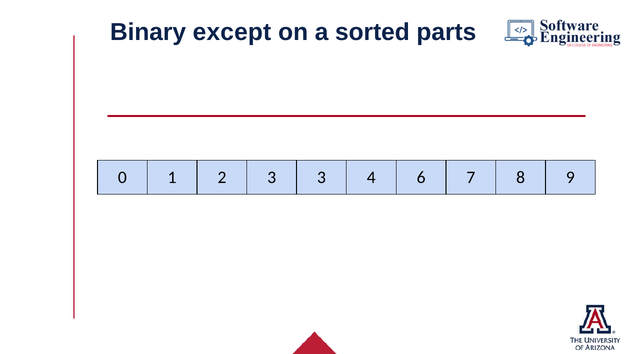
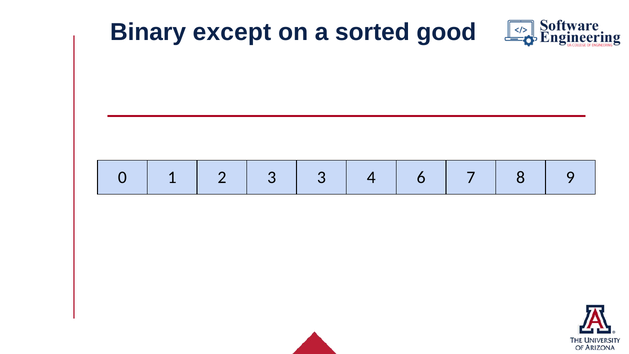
parts: parts -> good
